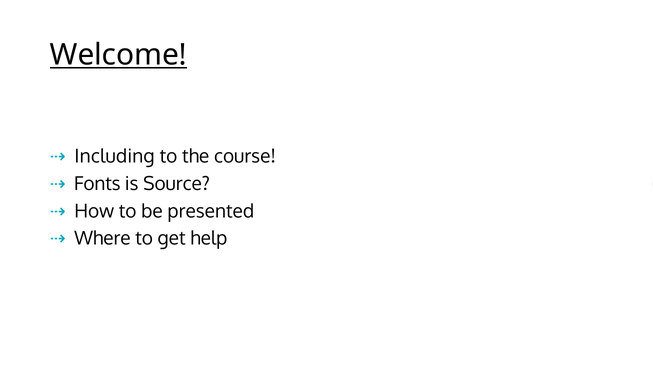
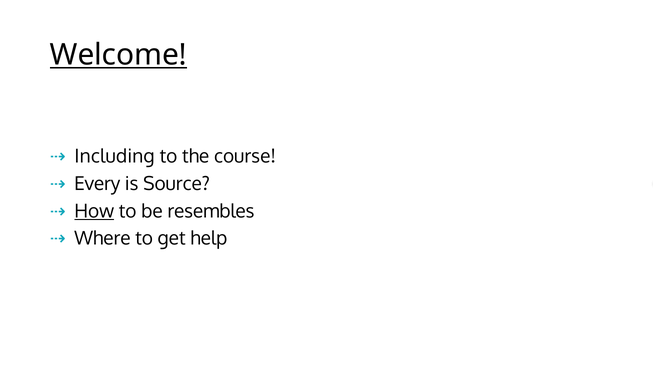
Fonts: Fonts -> Every
How underline: none -> present
presented: presented -> resembles
